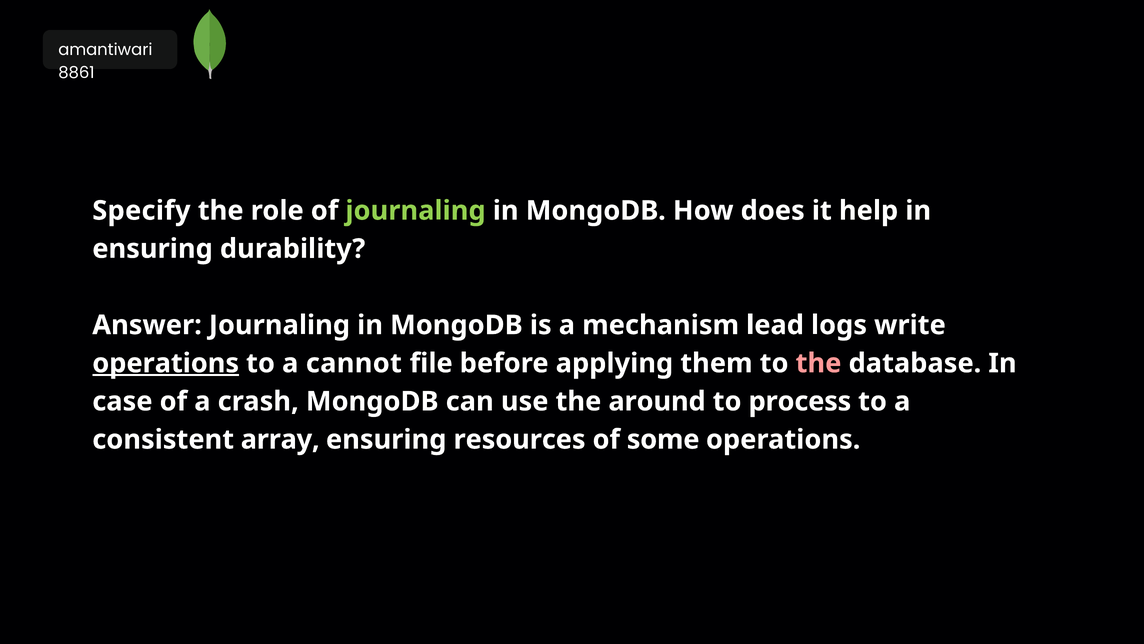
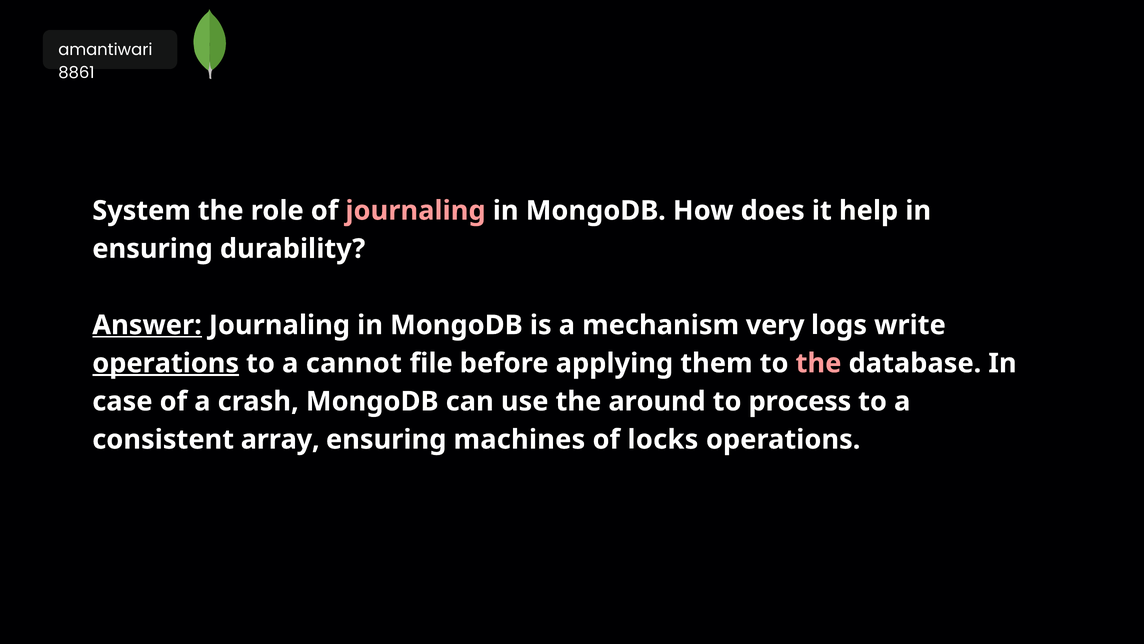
Specify: Specify -> System
journaling at (416, 211) colour: light green -> pink
Answer underline: none -> present
lead: lead -> very
resources: resources -> machines
some: some -> locks
